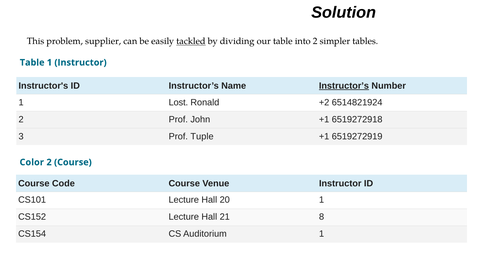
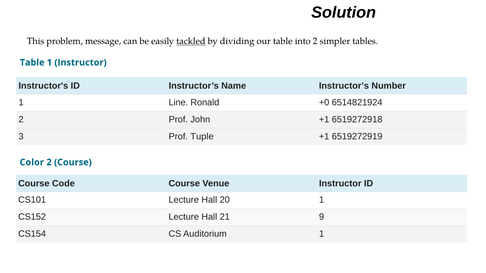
supplier: supplier -> message
Instructor’s at (344, 86) underline: present -> none
Lost: Lost -> Line
+2: +2 -> +0
8: 8 -> 9
